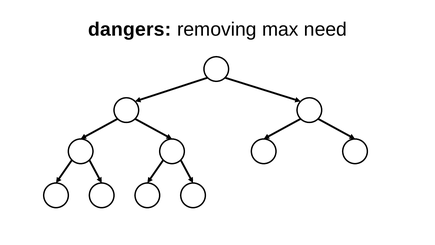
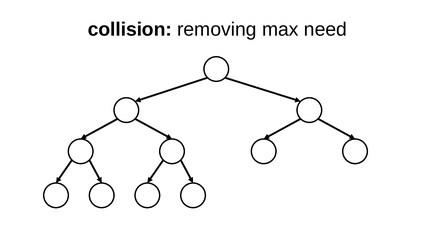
dangers: dangers -> collision
